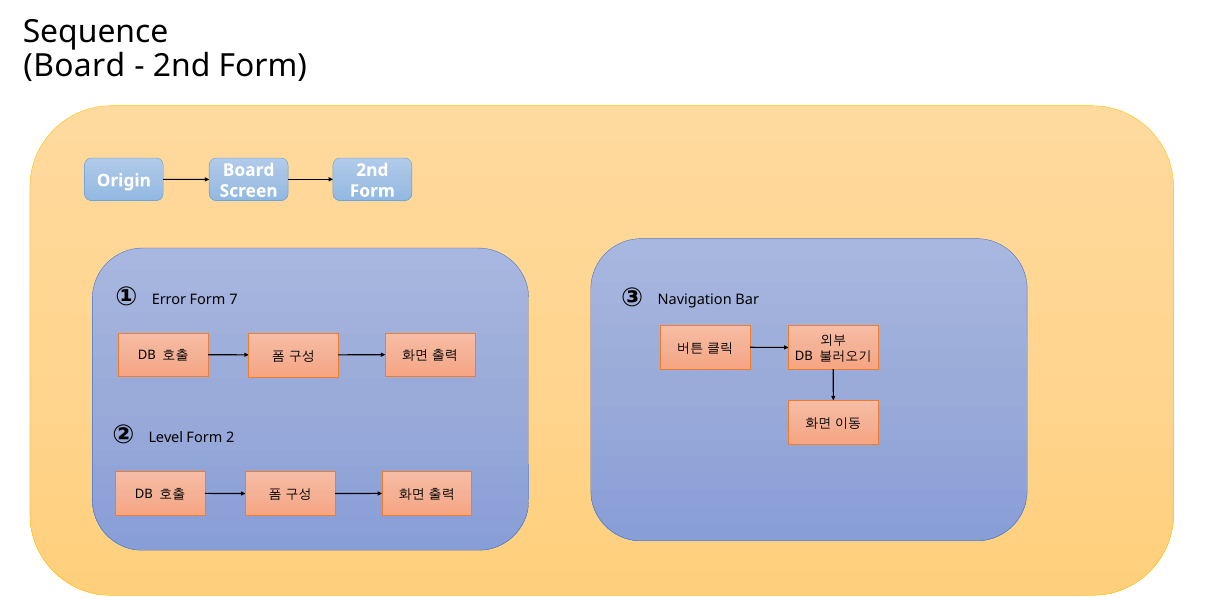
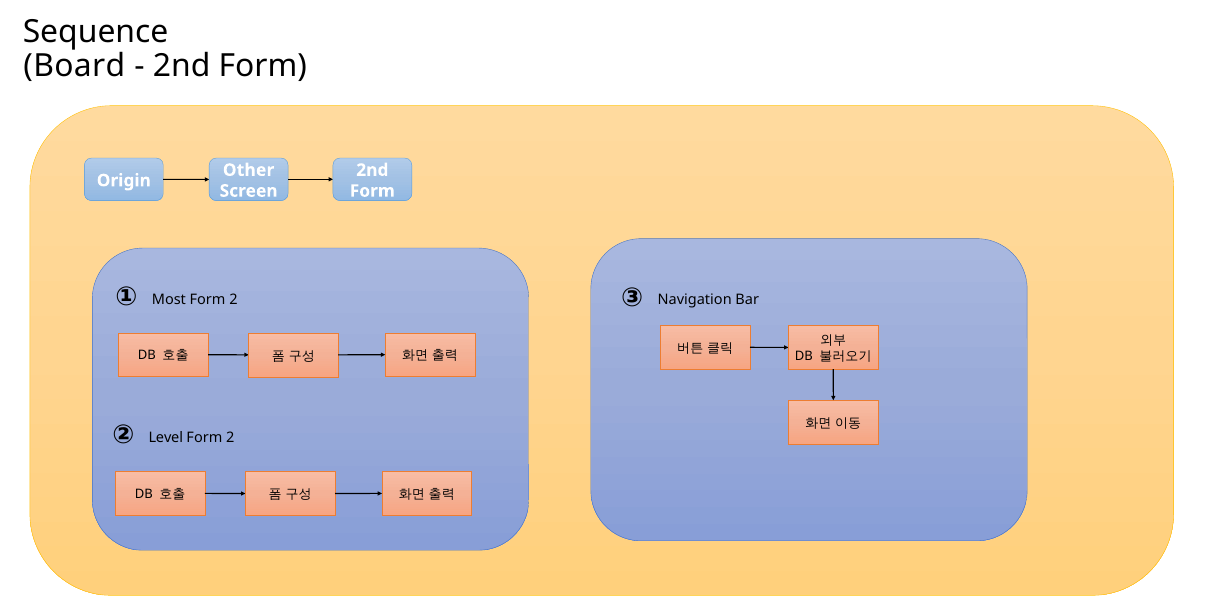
Board at (249, 170): Board -> Other
Error: Error -> Most
7 at (233, 299): 7 -> 2
